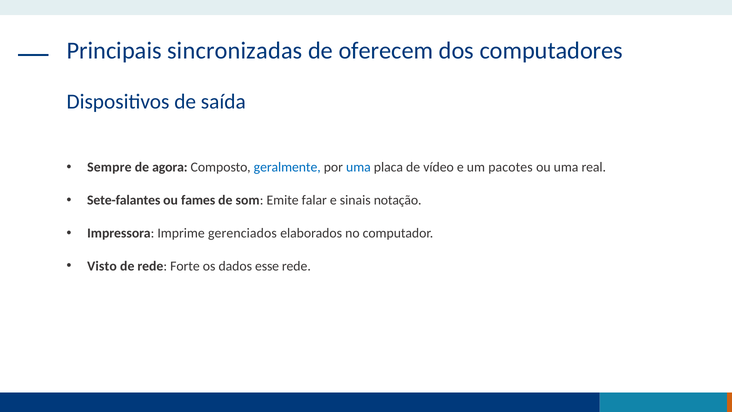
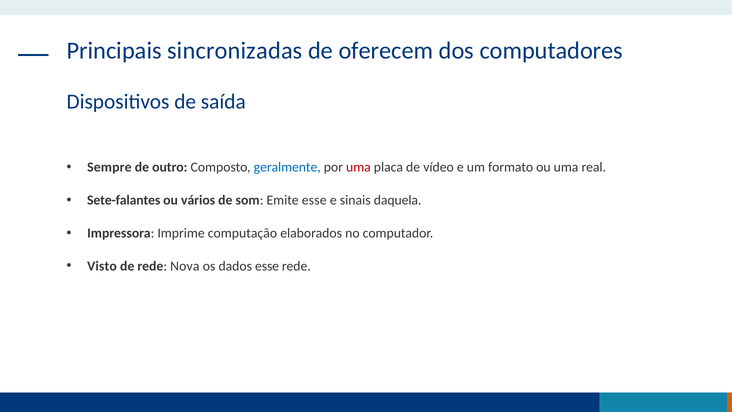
agora: agora -> outro
uma at (358, 167) colour: blue -> red
pacotes: pacotes -> formato
fames: fames -> vários
Emite falar: falar -> esse
notação: notação -> daquela
gerenciados: gerenciados -> computação
Forte: Forte -> Nova
